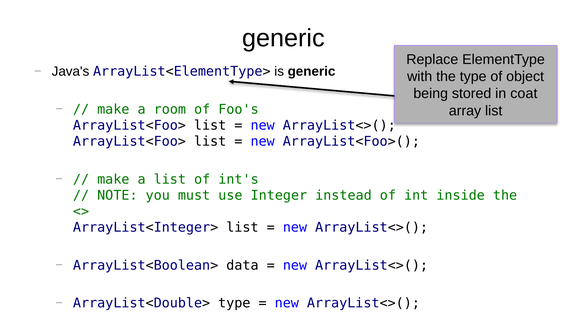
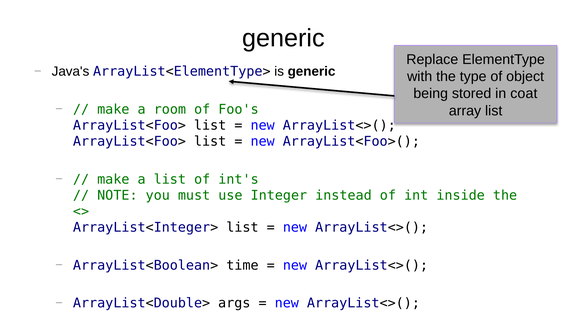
data: data -> time
ArrayList<Double> type: type -> args
